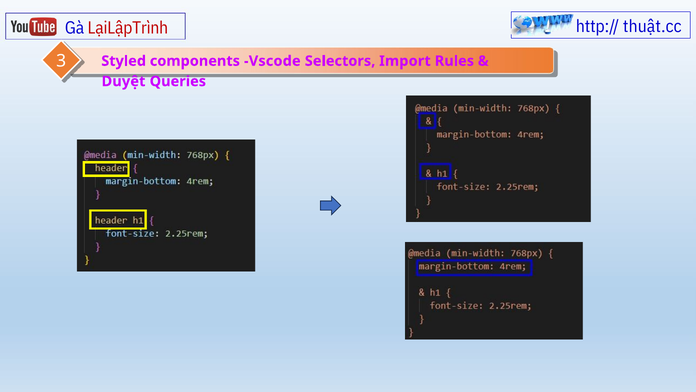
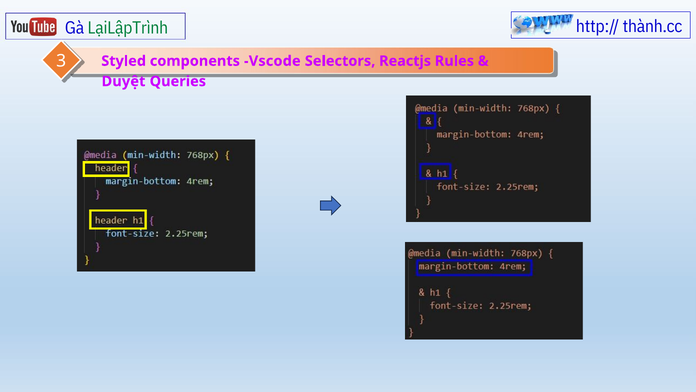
LạiLậpTrình colour: red -> green
thuật.cc: thuật.cc -> thành.cc
Import: Import -> Reactjs
